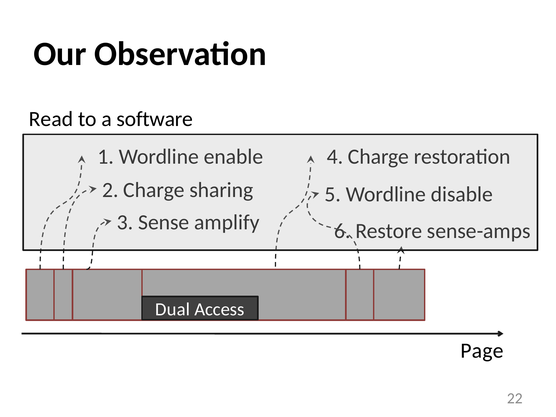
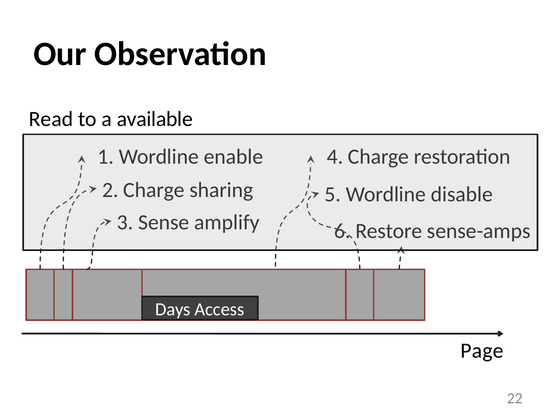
software: software -> available
Dual: Dual -> Days
